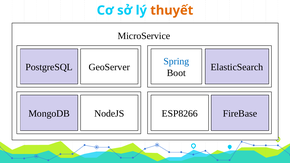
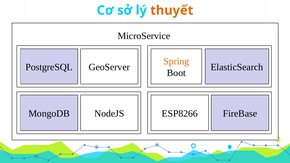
Spring colour: blue -> orange
